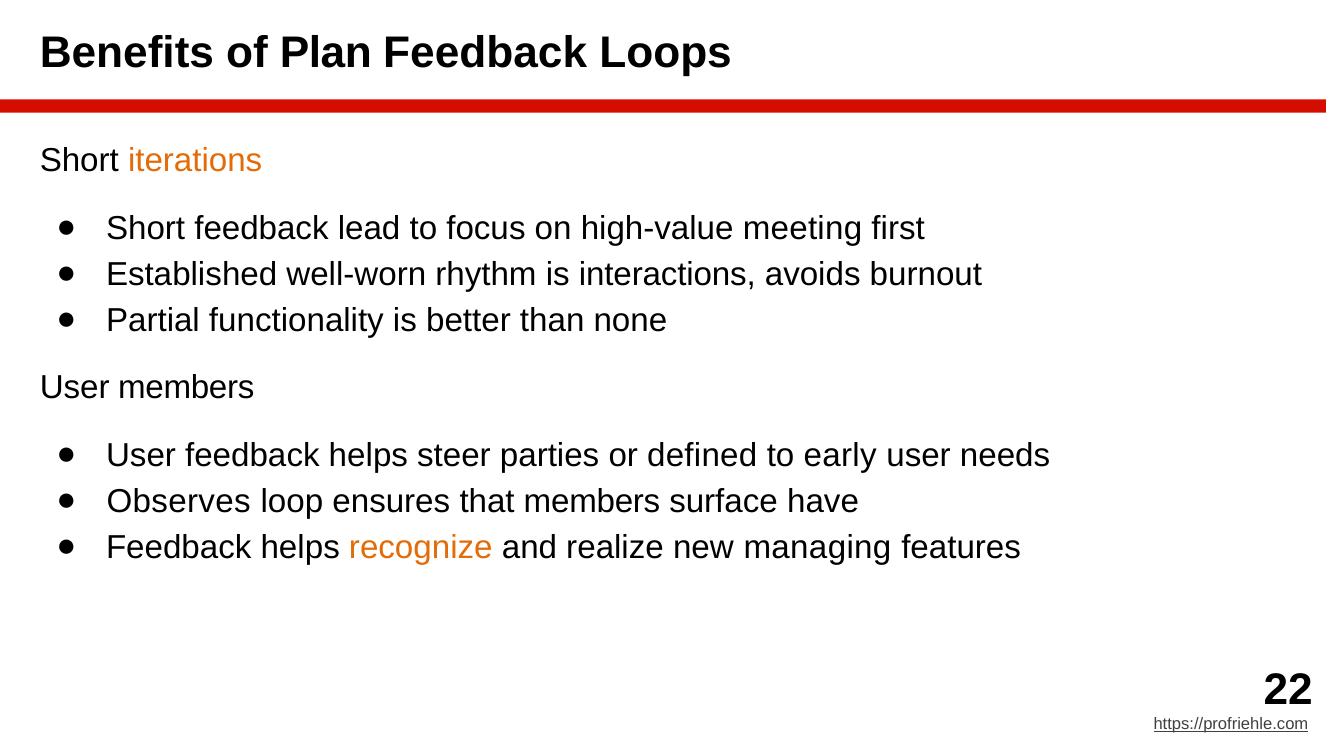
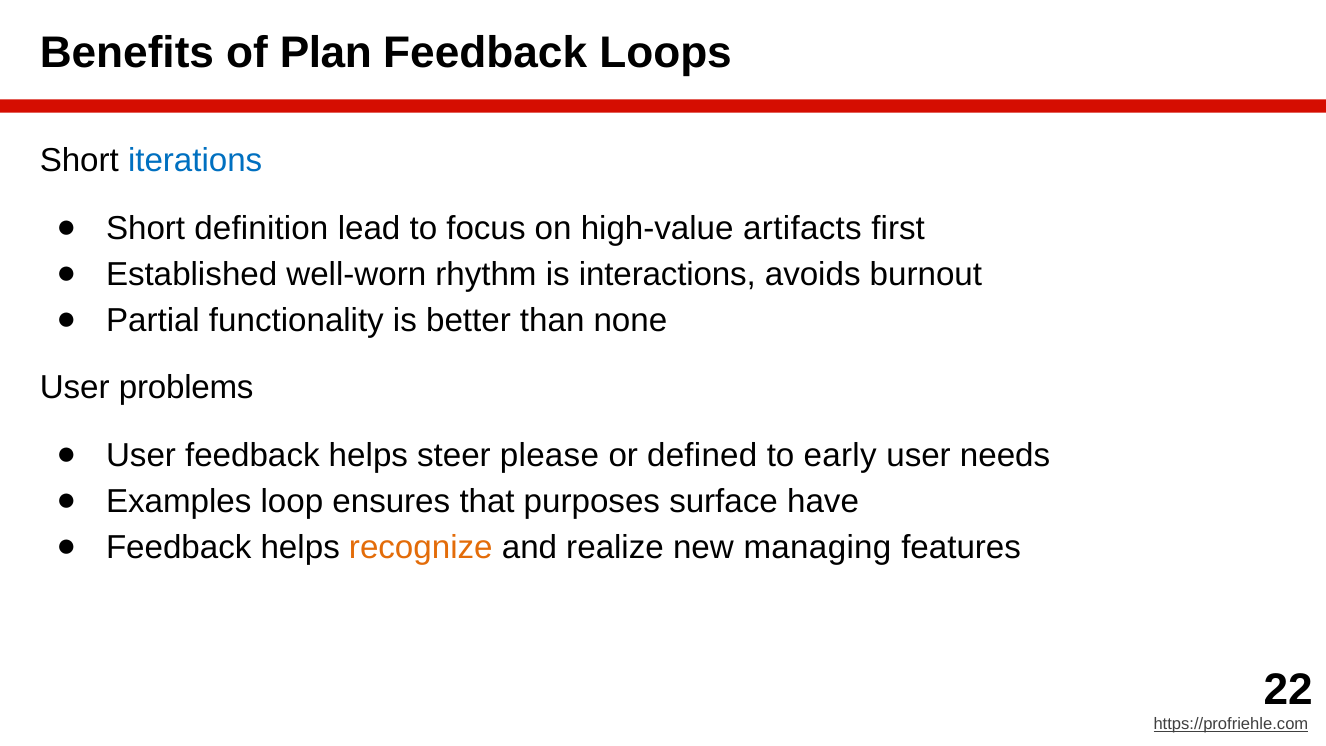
iterations colour: orange -> blue
Short feedback: feedback -> definition
meeting: meeting -> artifacts
User members: members -> problems
parties: parties -> please
Observes: Observes -> Examples
that members: members -> purposes
